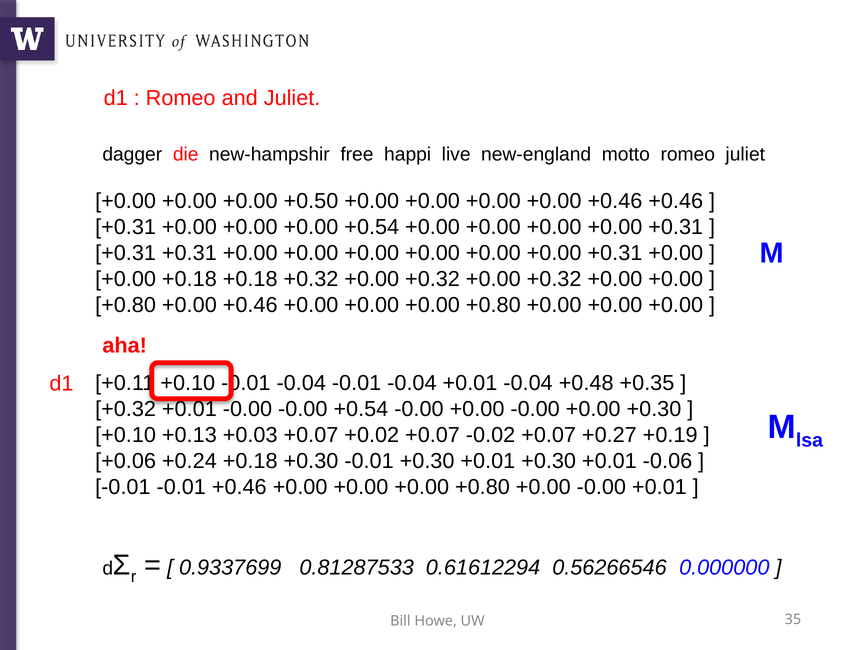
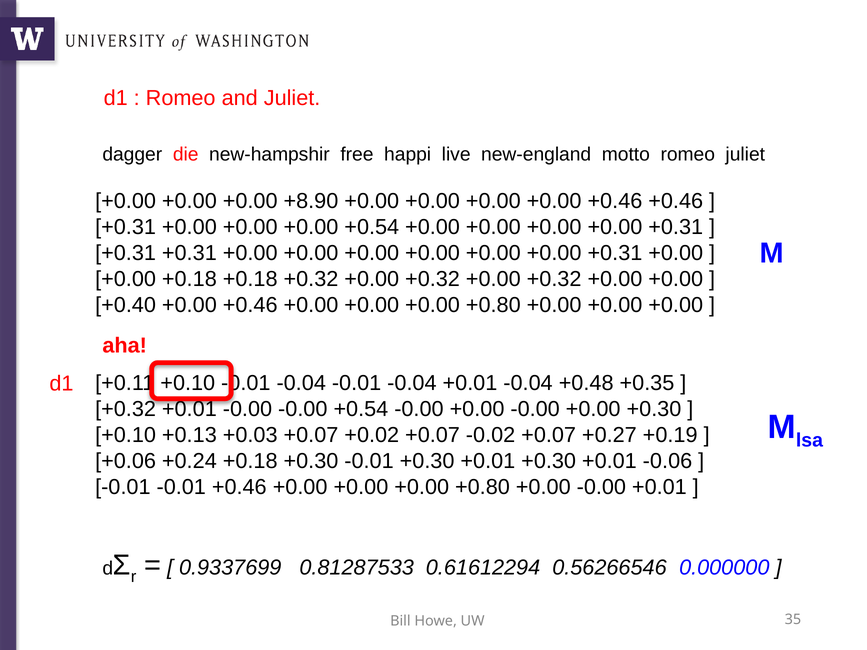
+0.50: +0.50 -> +8.90
+0.80 at (126, 305): +0.80 -> +0.40
